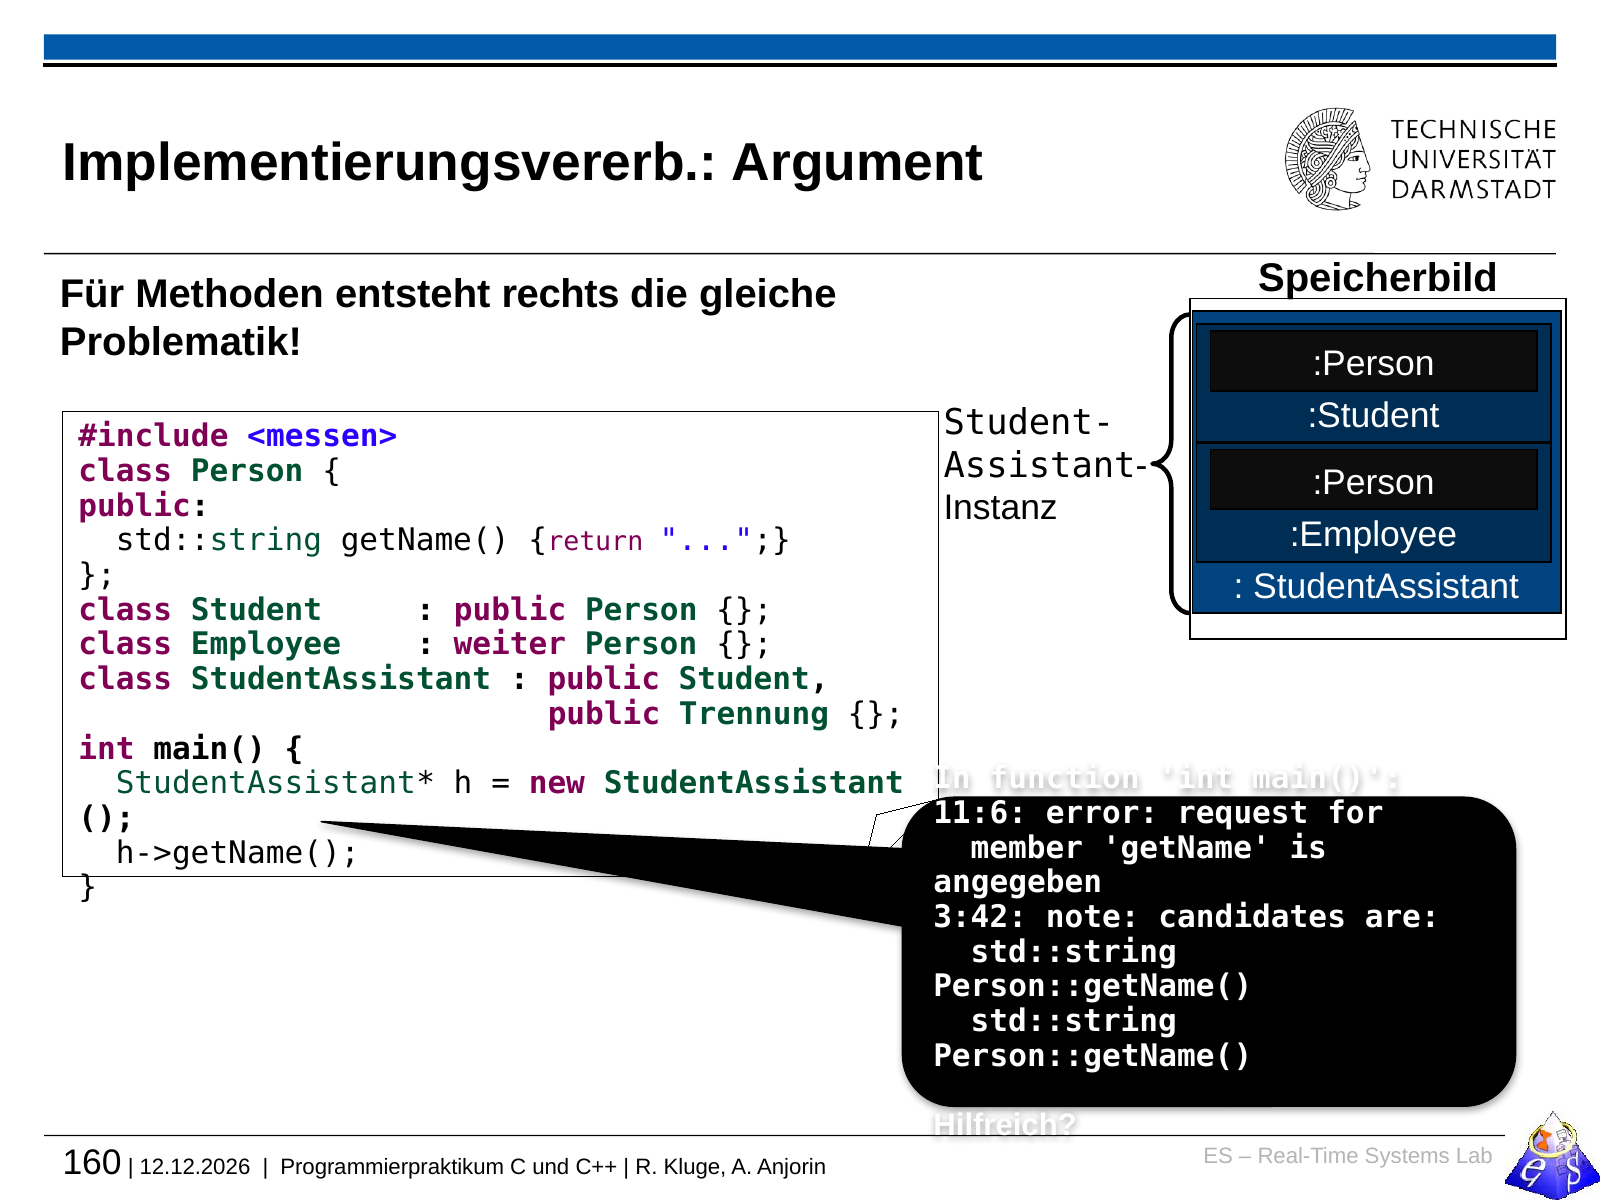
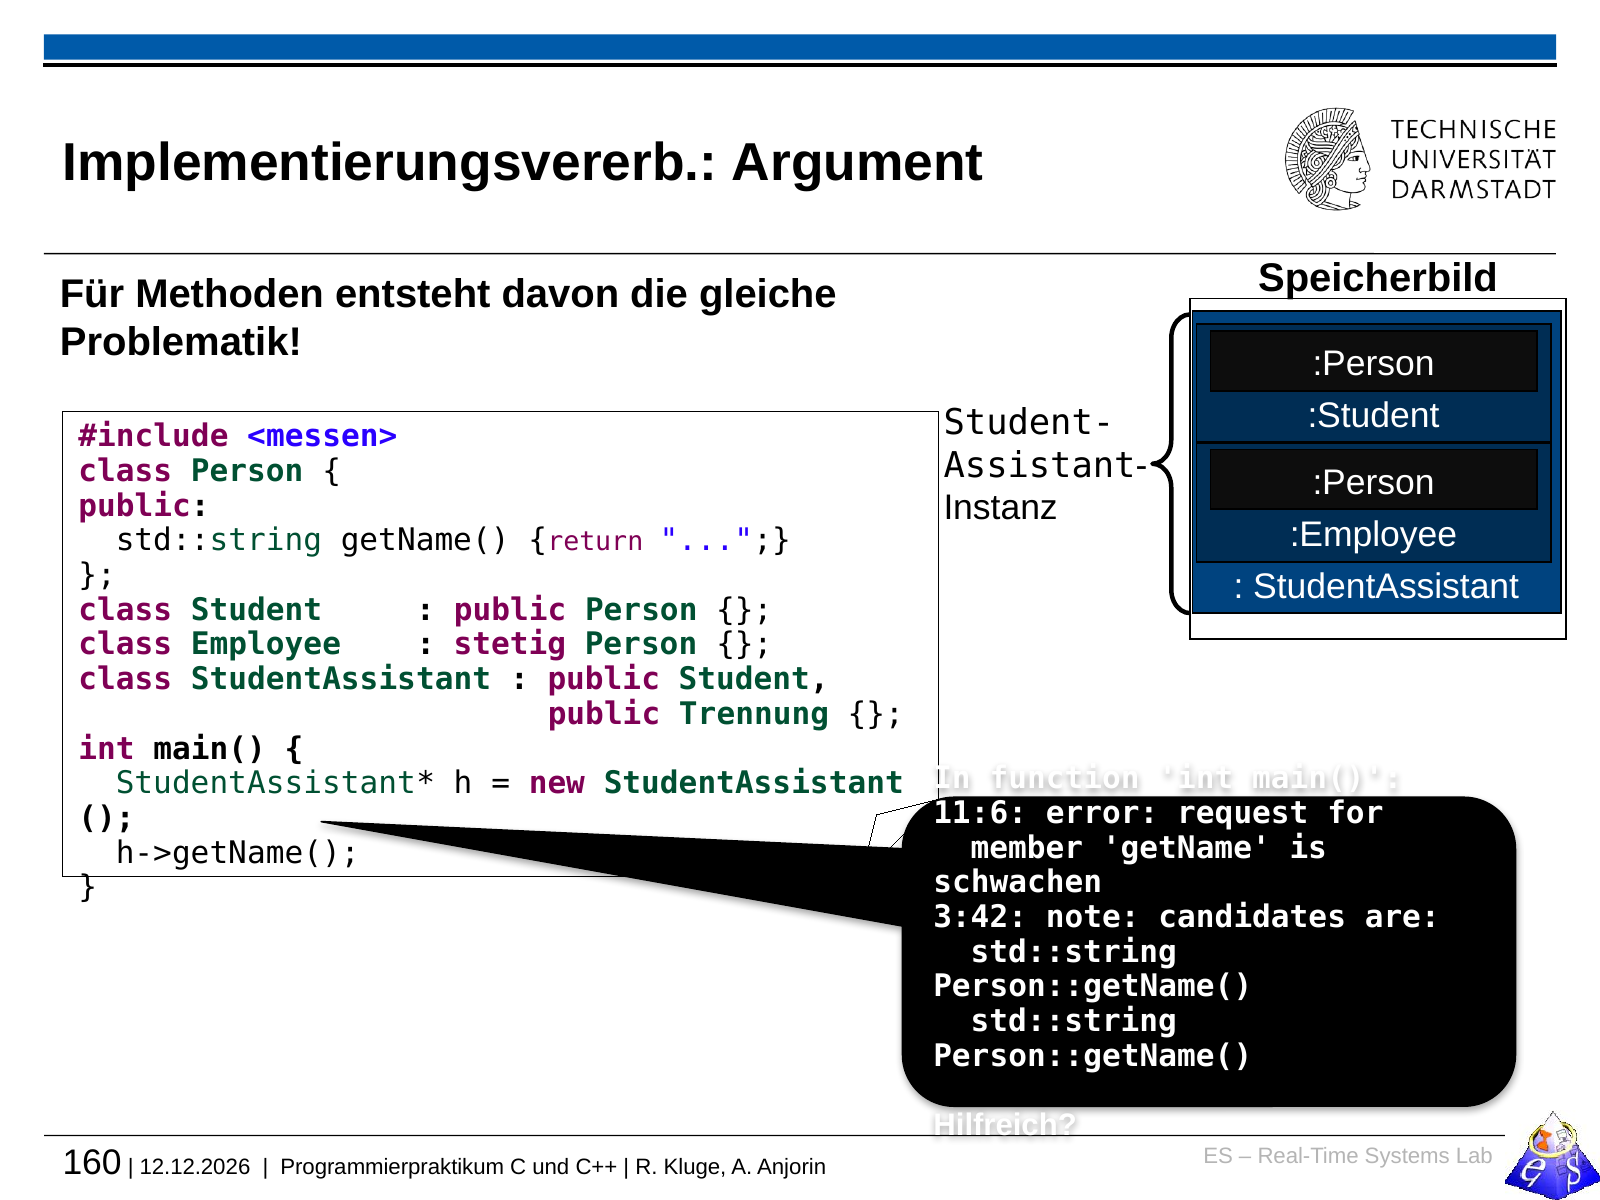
rechts: rechts -> davon
weiter: weiter -> stetig
angegeben: angegeben -> schwachen
